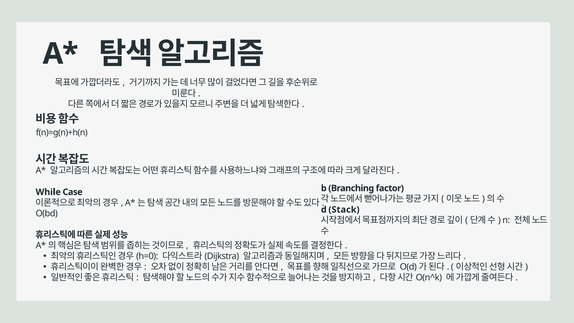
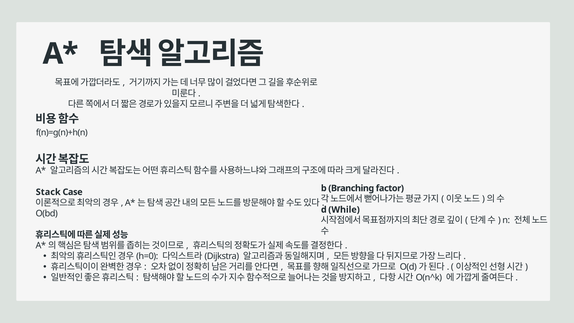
While: While -> Stack
Stack: Stack -> While
